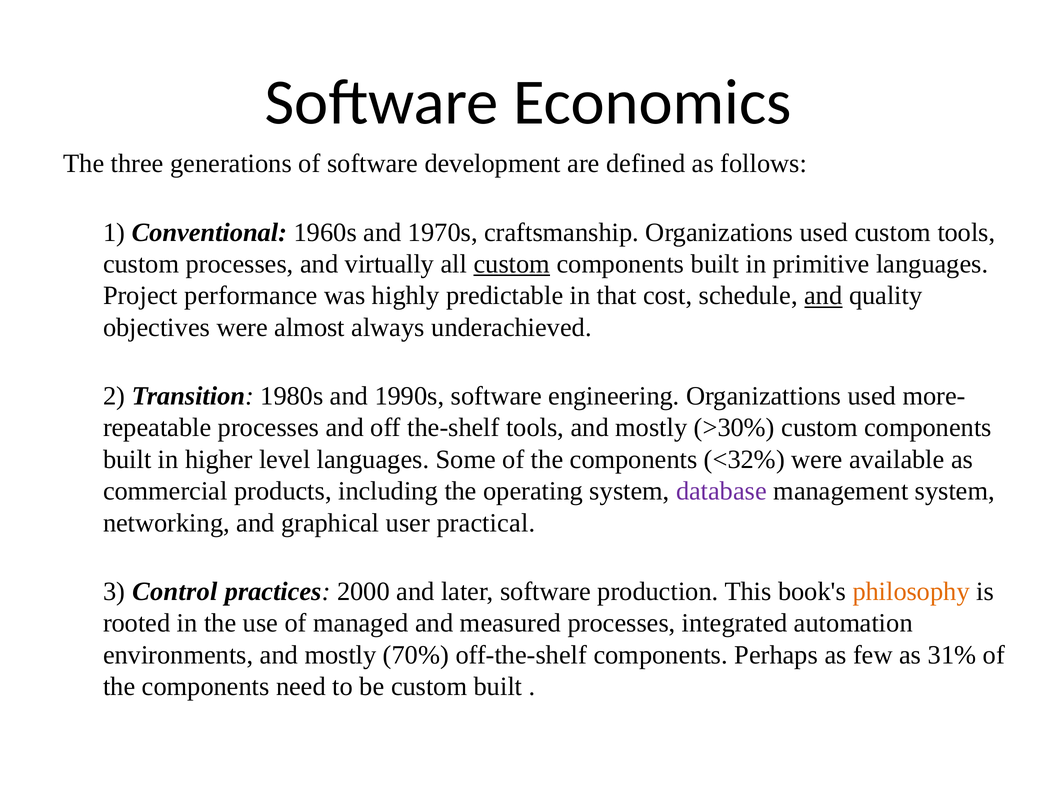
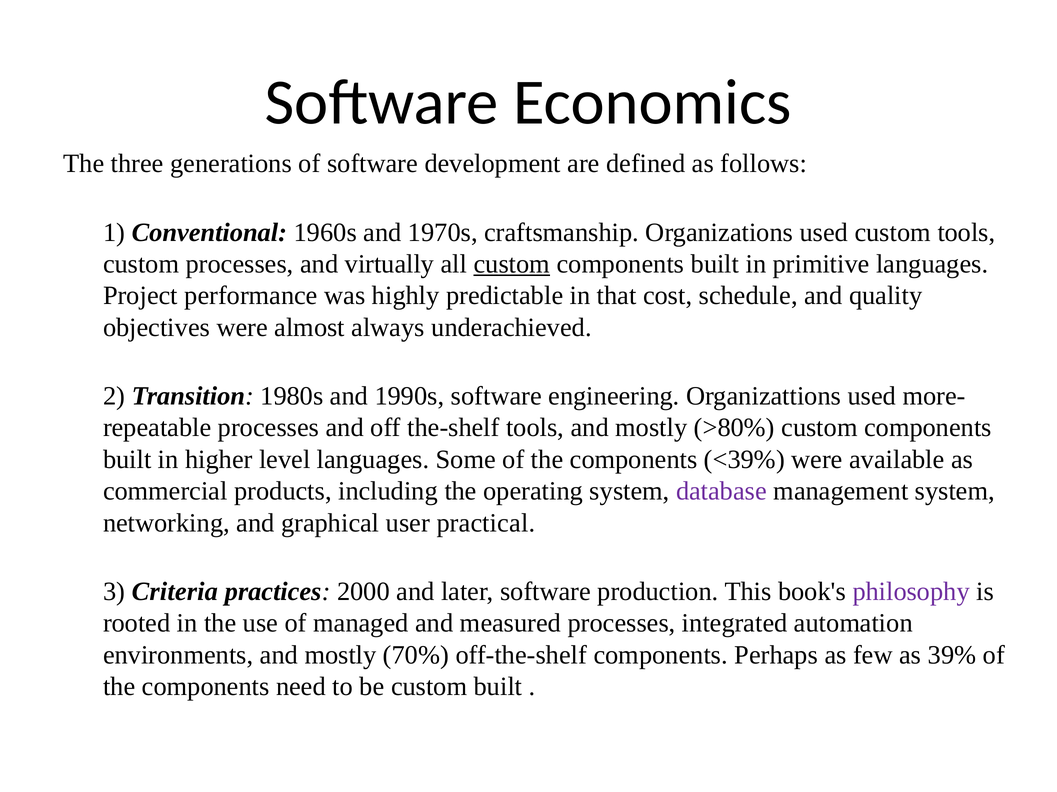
and at (823, 296) underline: present -> none
>30%: >30% -> >80%
<32%: <32% -> <39%
Control: Control -> Criteria
philosophy colour: orange -> purple
31%: 31% -> 39%
